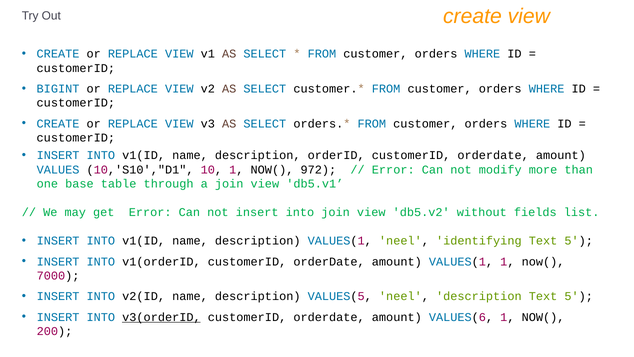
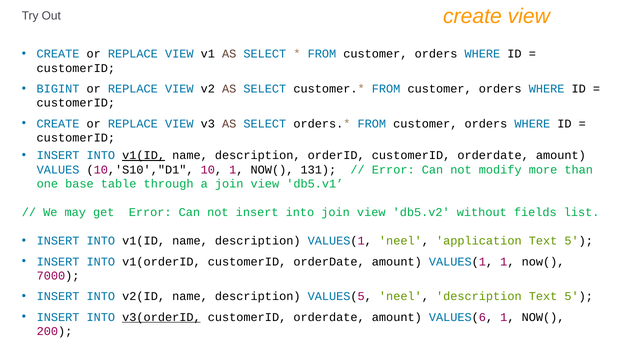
v1(ID at (144, 155) underline: none -> present
972: 972 -> 131
identifying: identifying -> application
